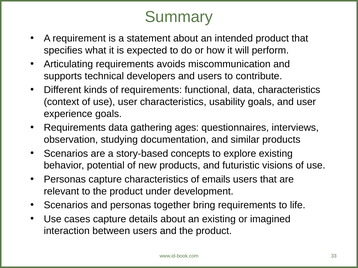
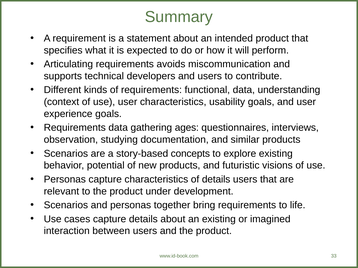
data characteristics: characteristics -> understanding
of emails: emails -> details
